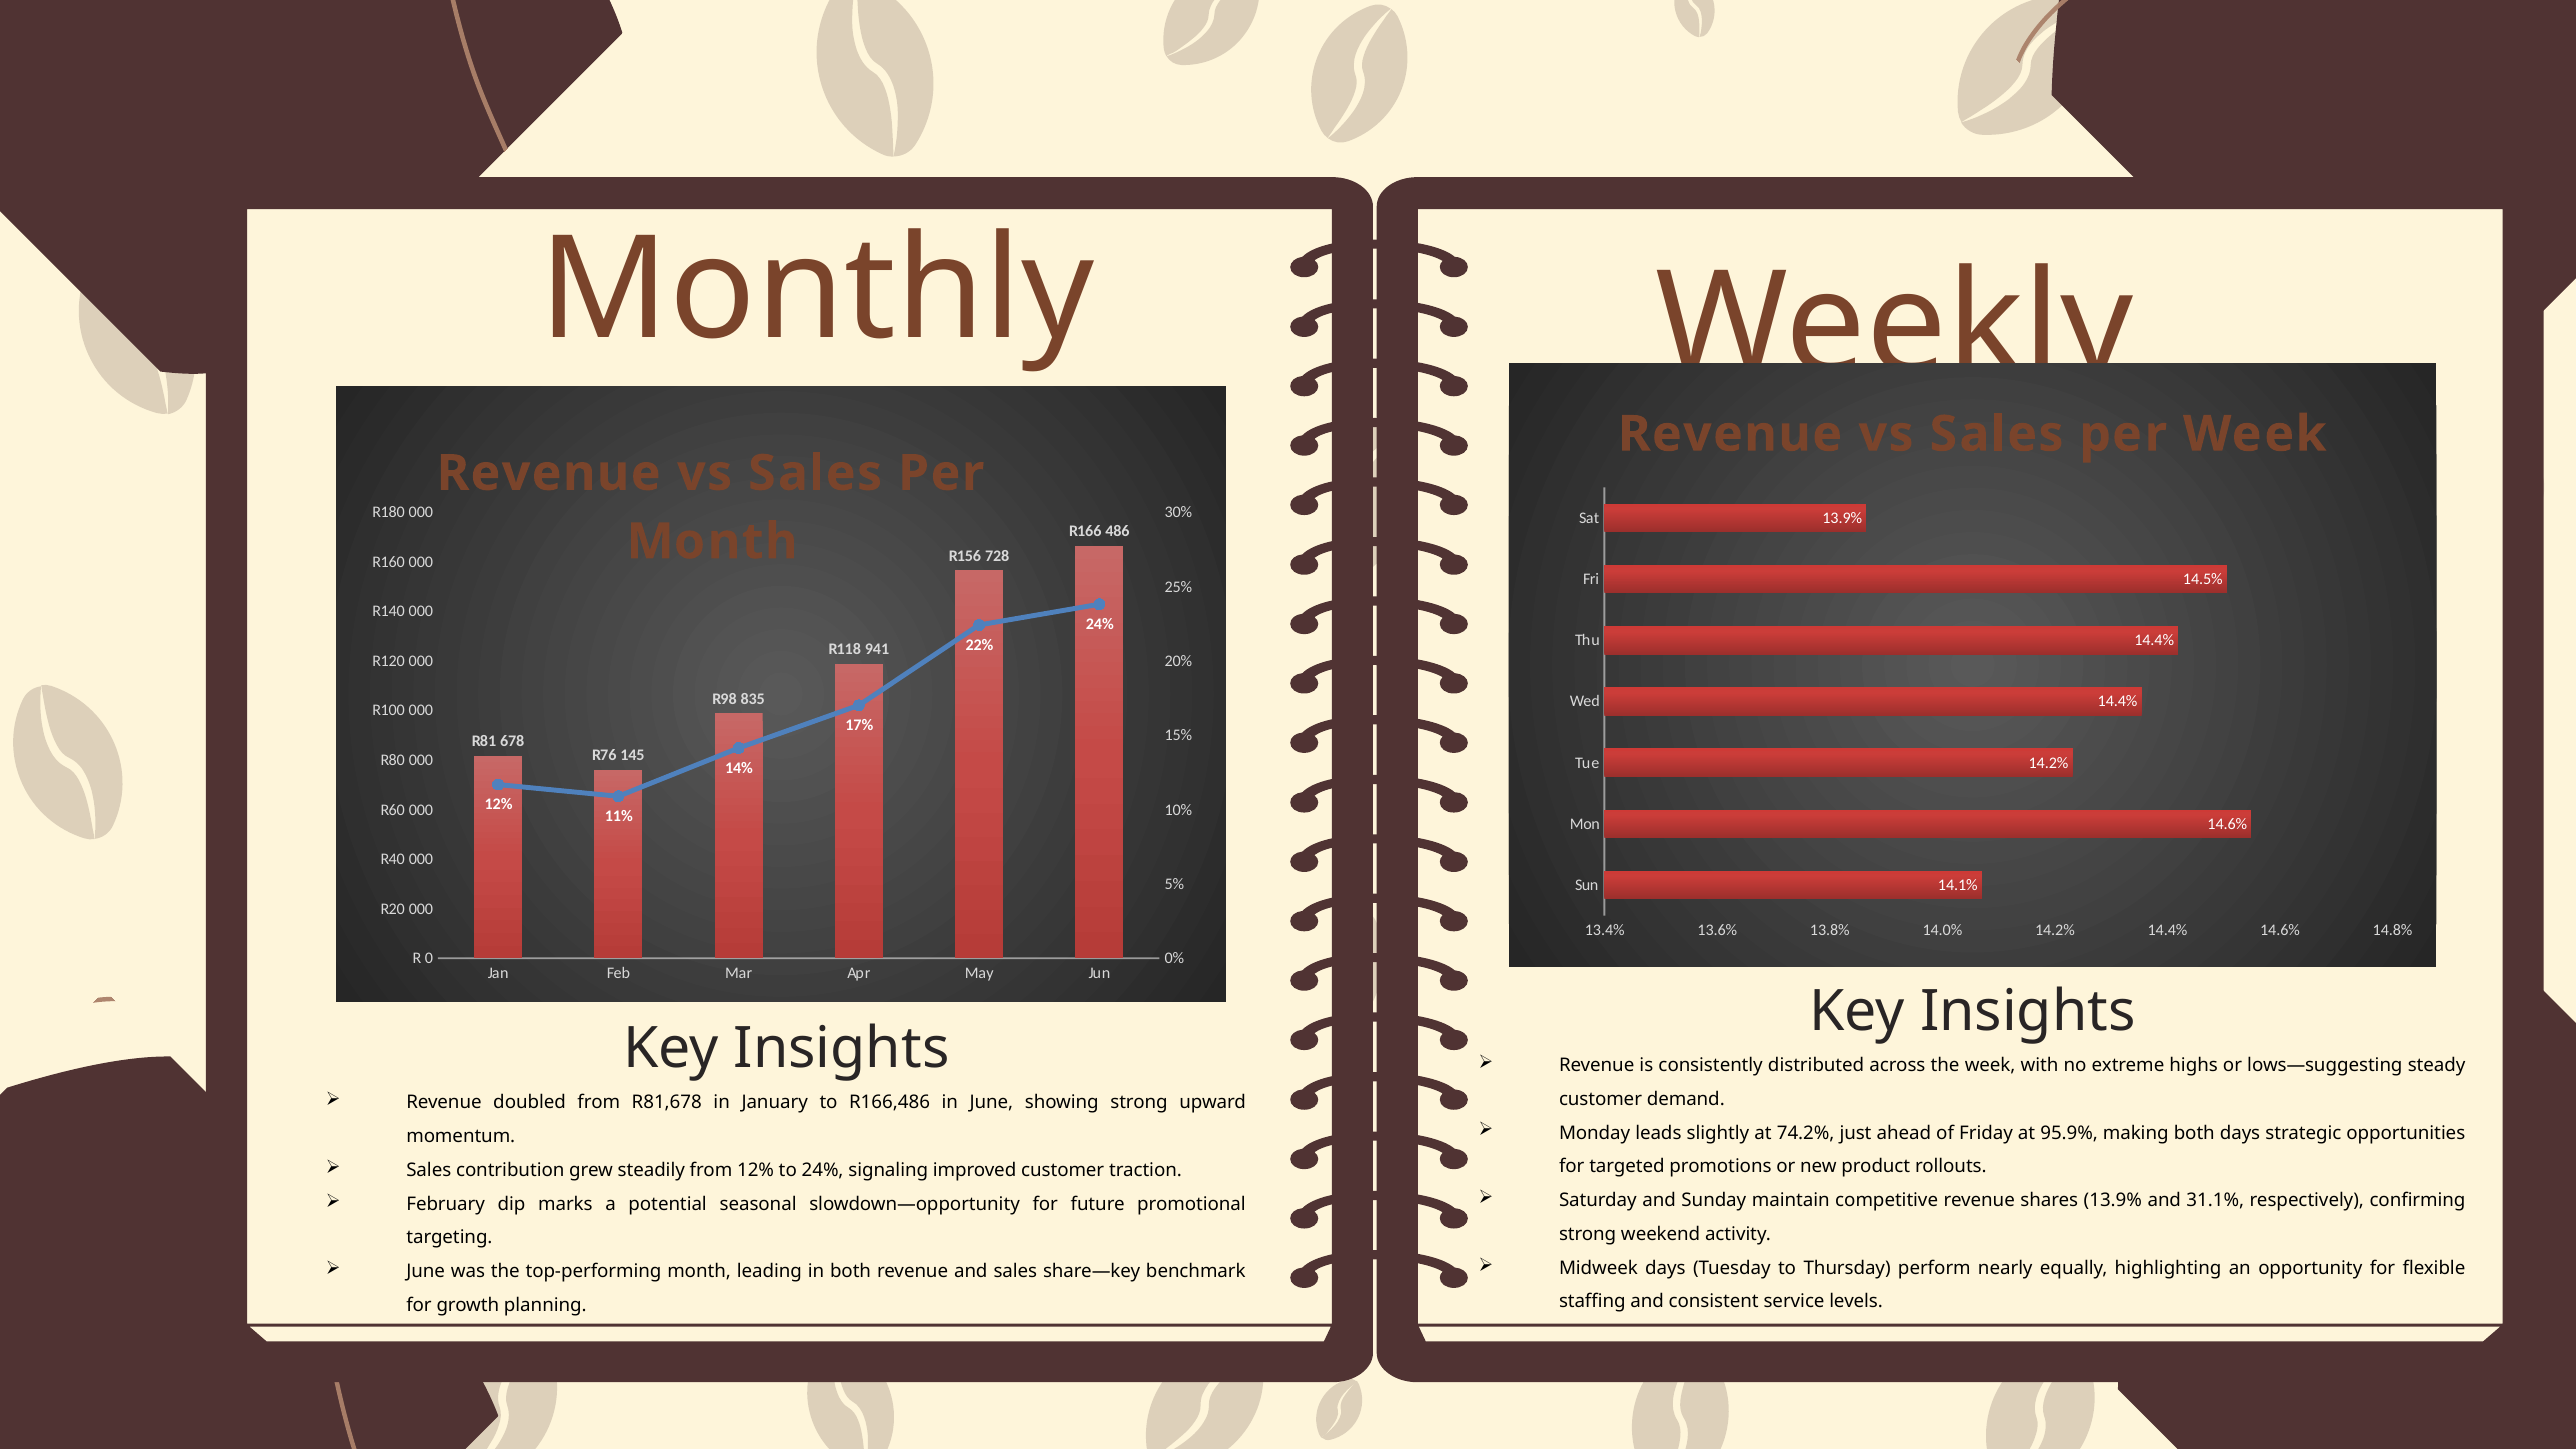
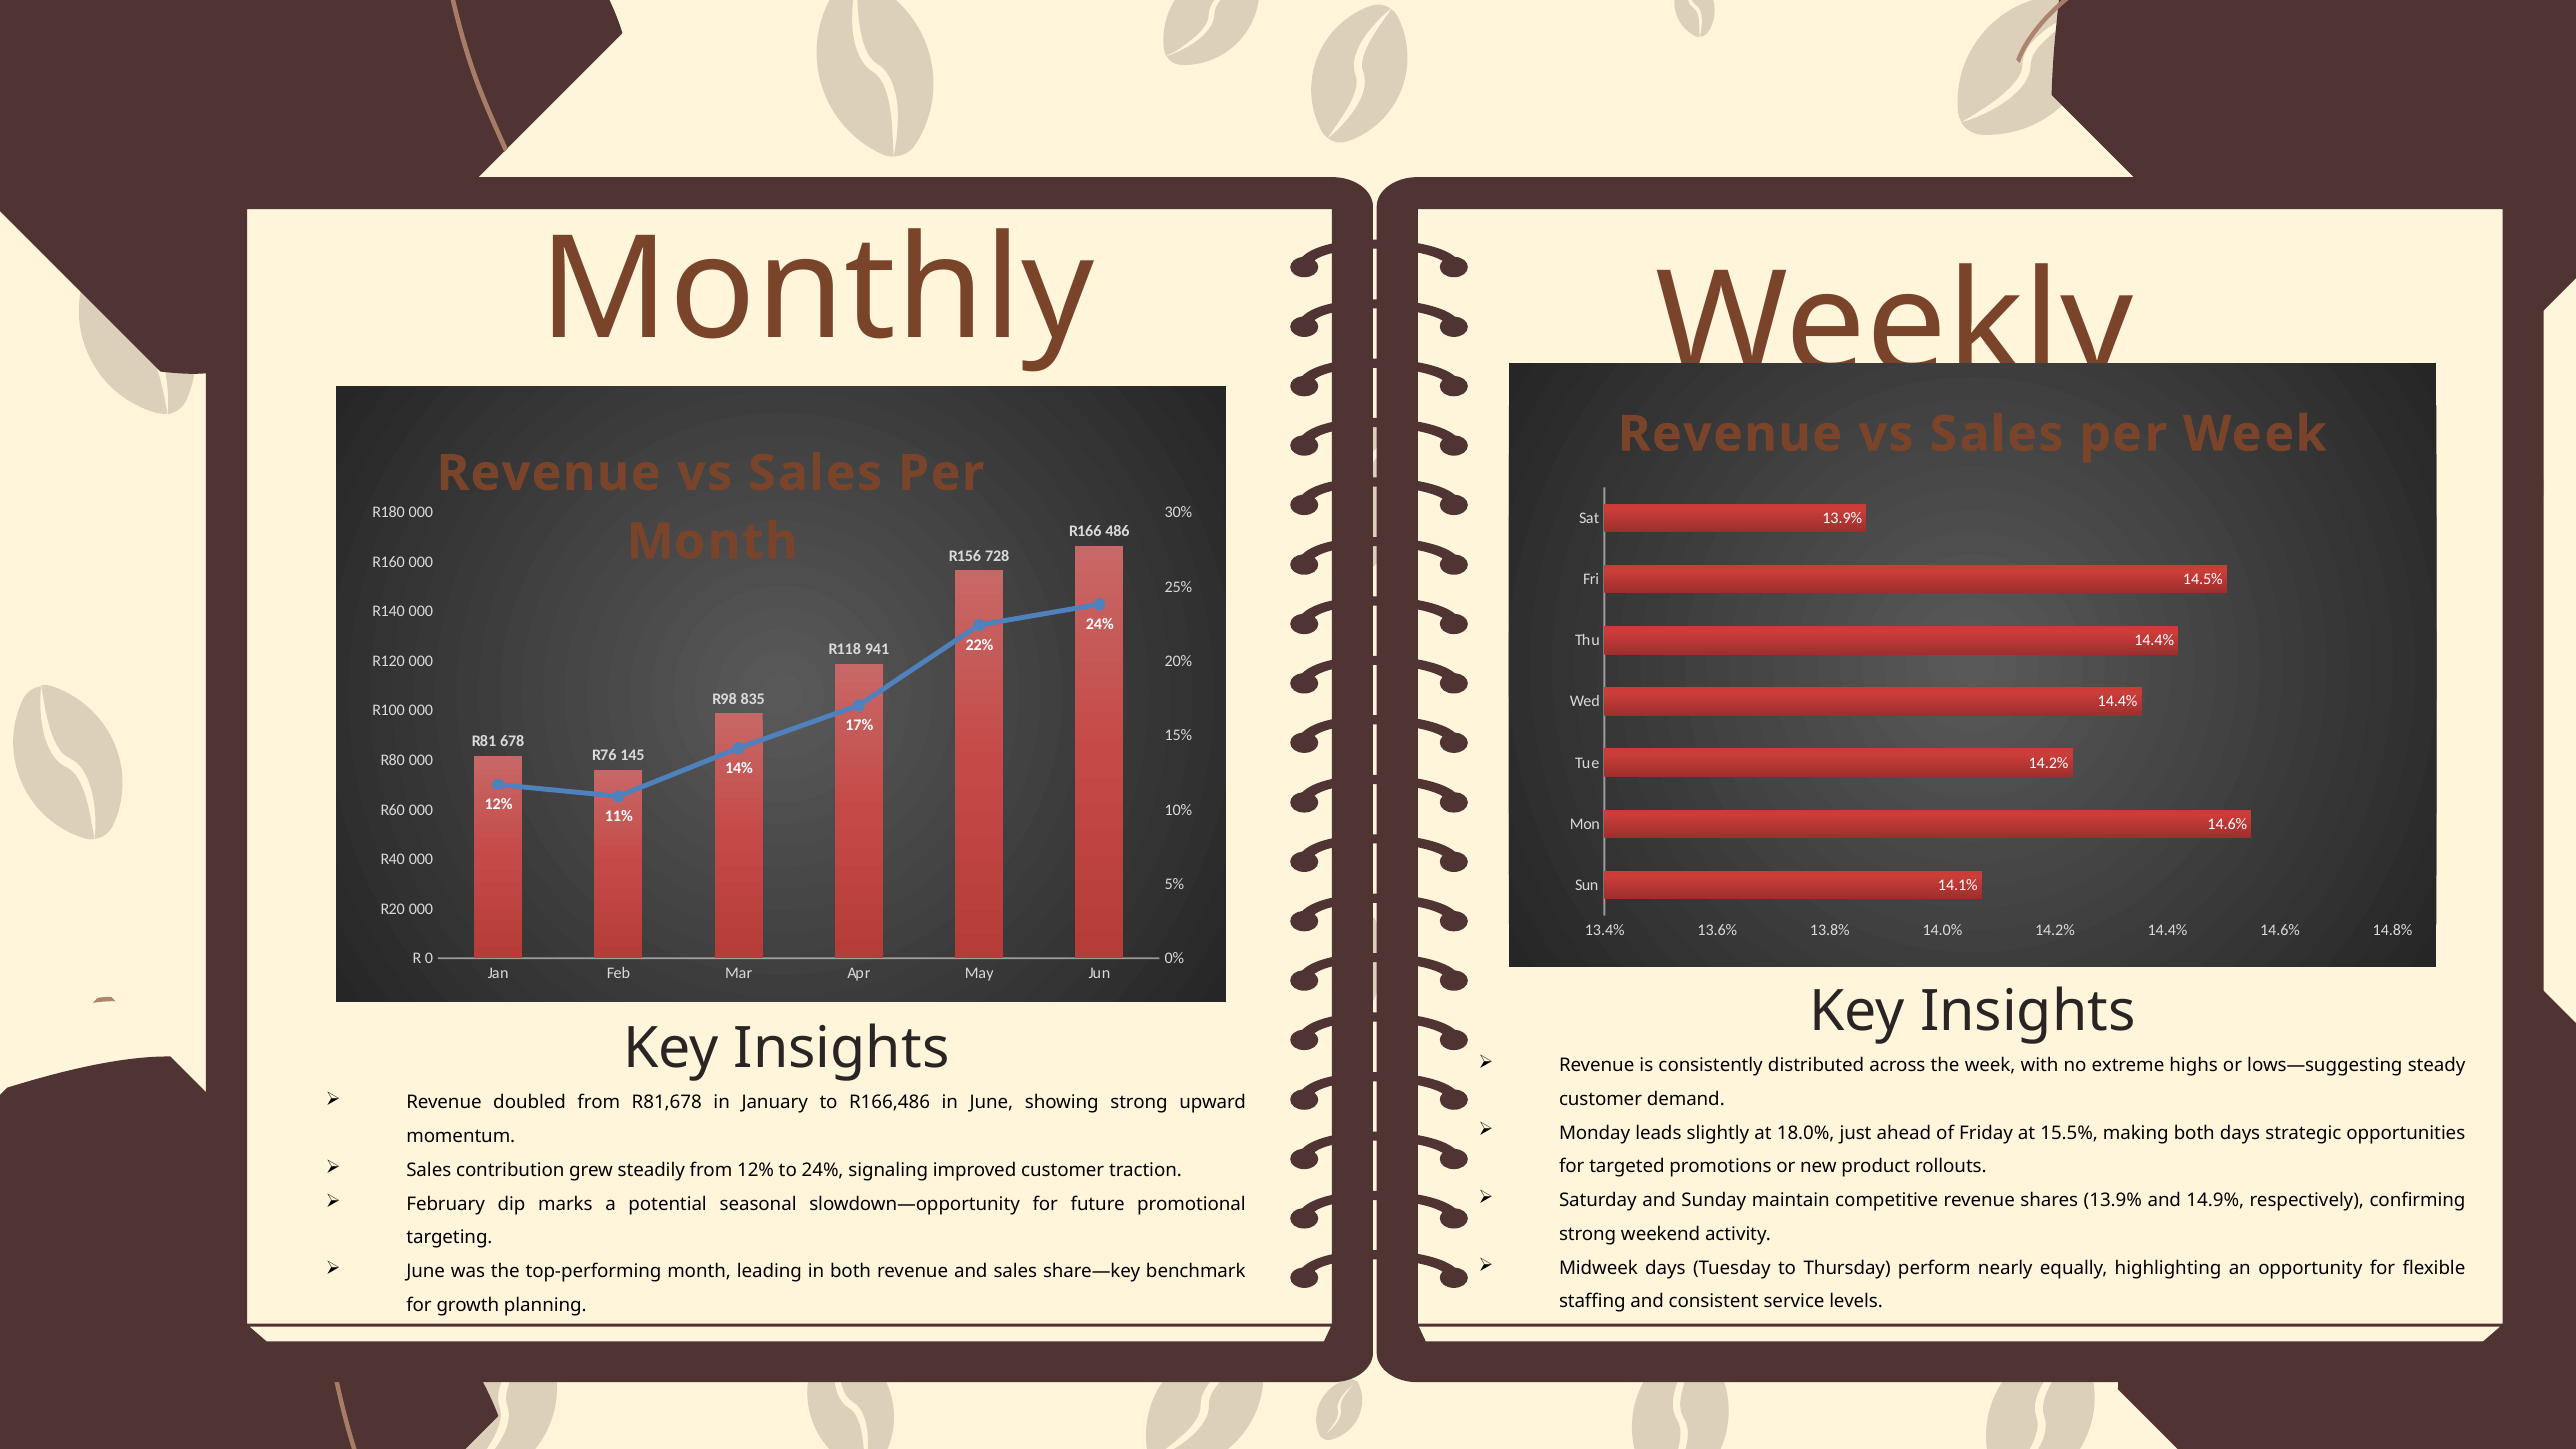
74.2%: 74.2% -> 18.0%
95.9%: 95.9% -> 15.5%
31.1%: 31.1% -> 14.9%
